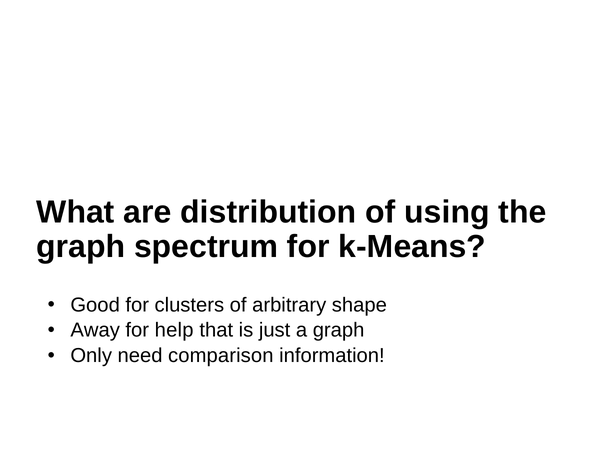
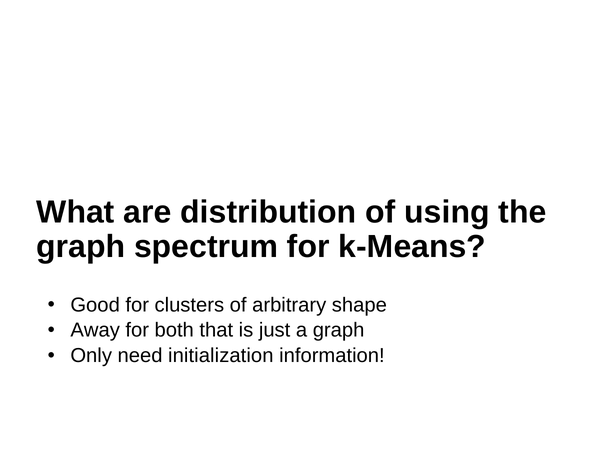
help: help -> both
comparison: comparison -> initialization
